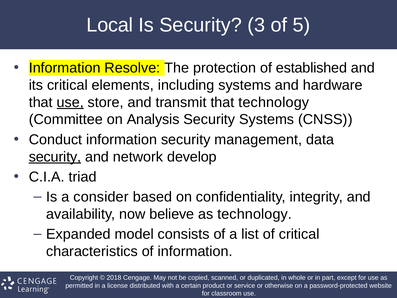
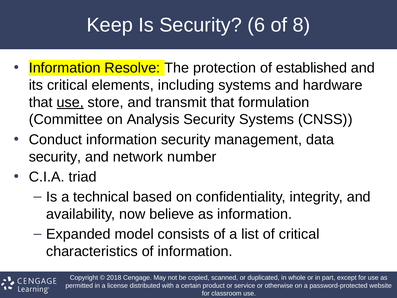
Local: Local -> Keep
3: 3 -> 6
5: 5 -> 8
that technology: technology -> formulation
security at (55, 157) underline: present -> none
develop: develop -> number
consider: consider -> technical
as technology: technology -> information
